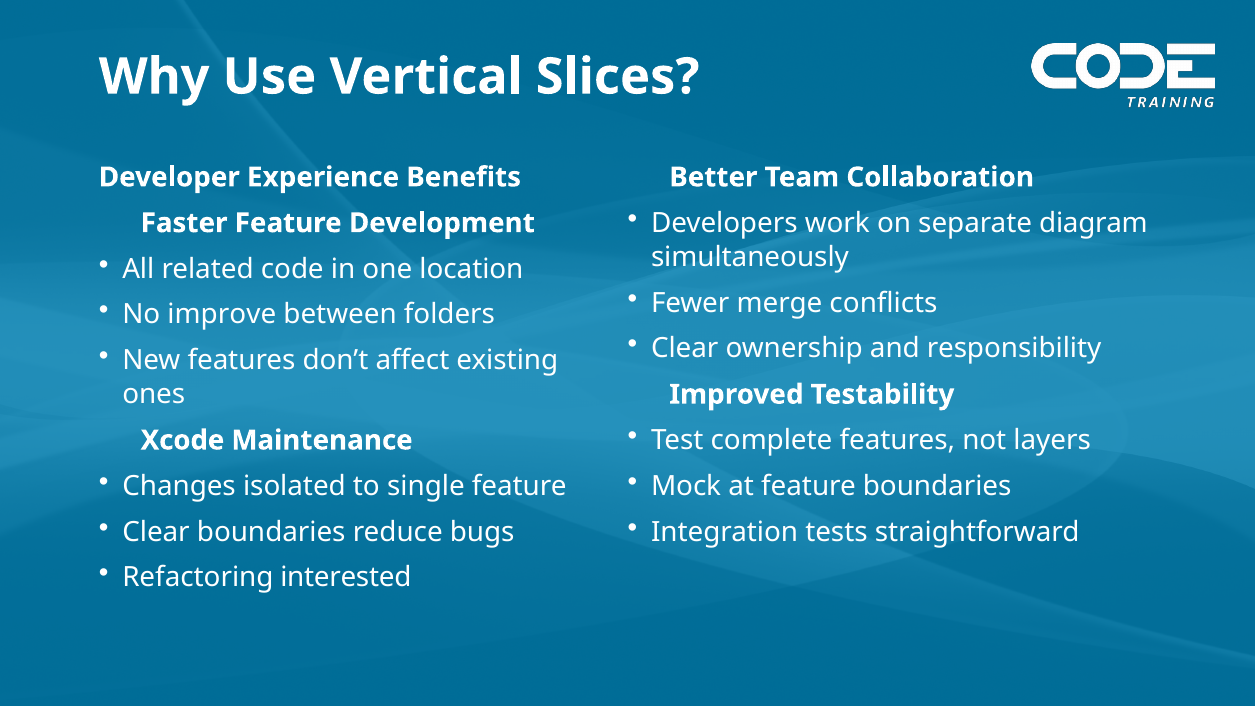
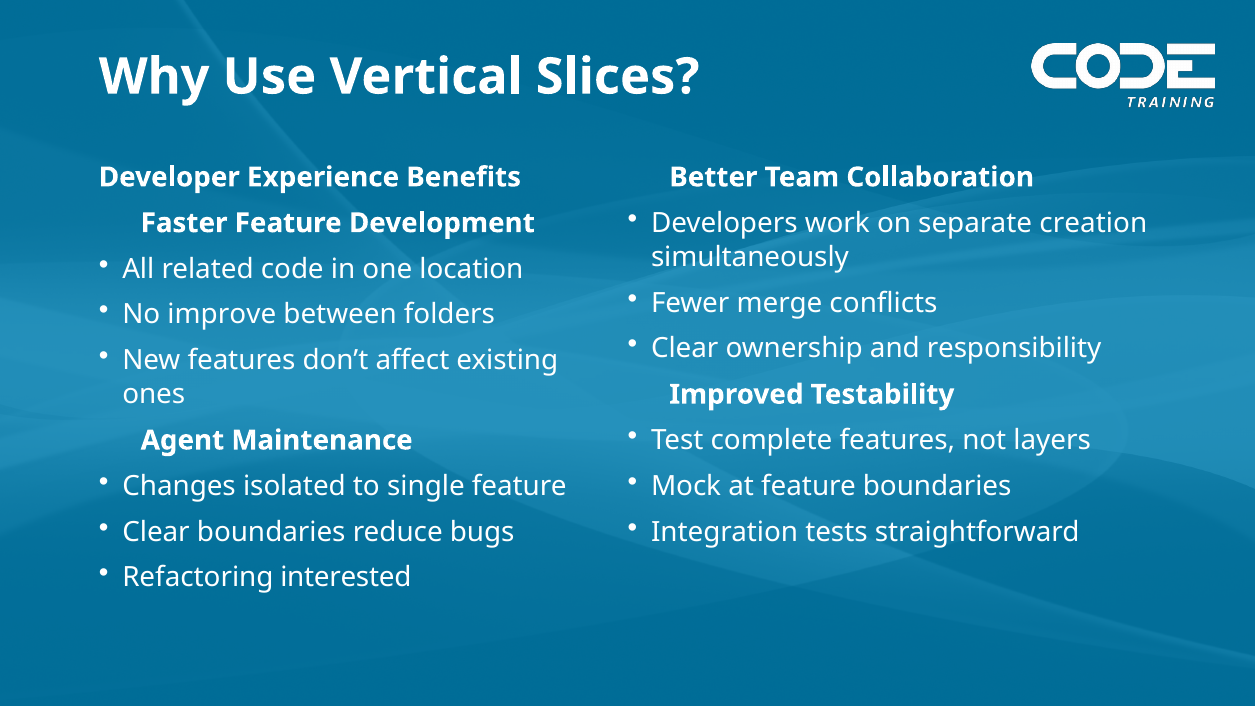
diagram: diagram -> creation
Xcode: Xcode -> Agent
